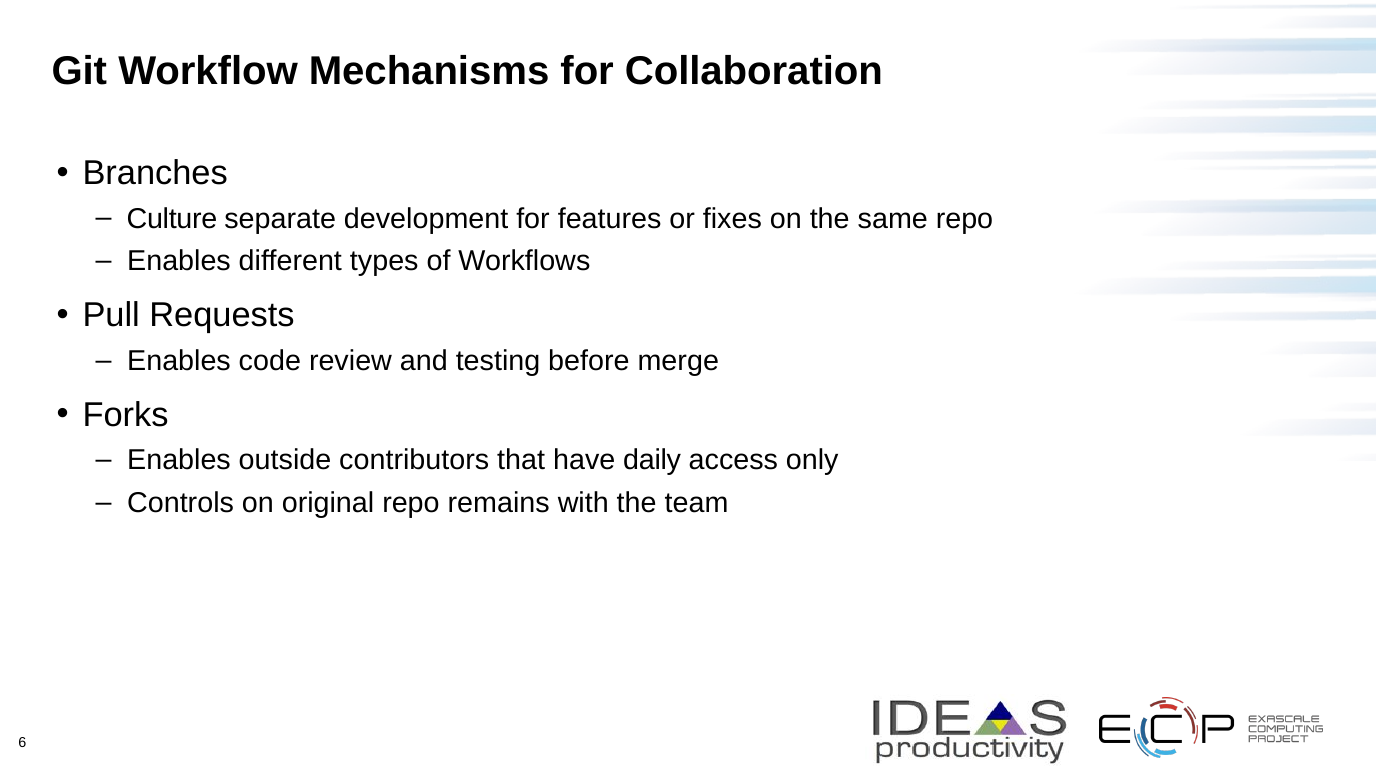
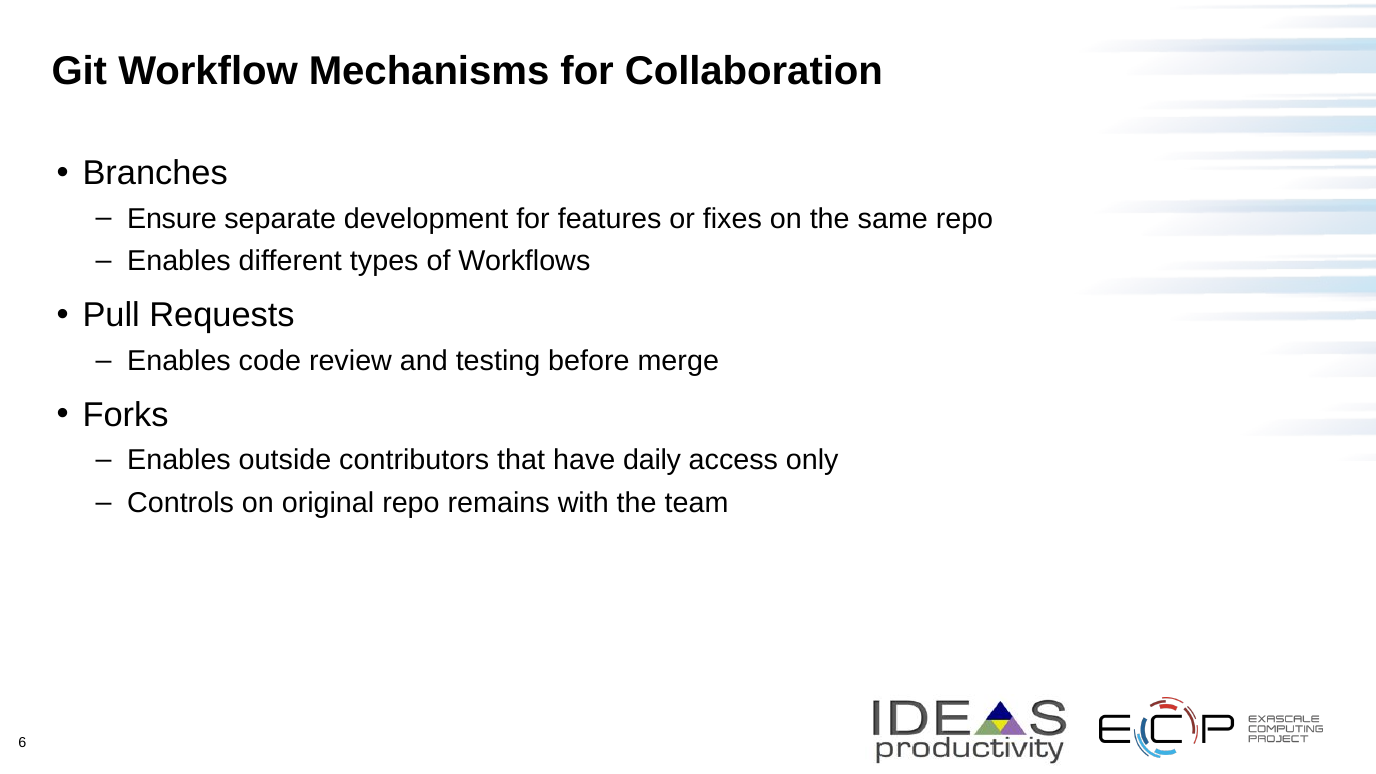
Culture: Culture -> Ensure
